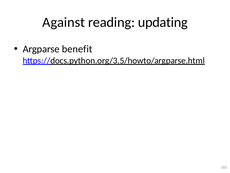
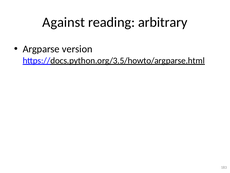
updating: updating -> arbitrary
benefit: benefit -> version
